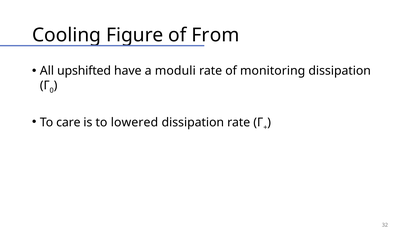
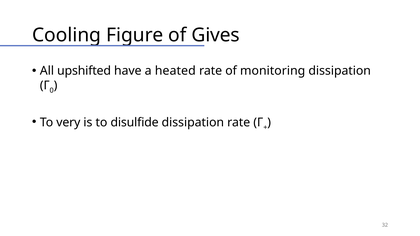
From: From -> Gives
moduli: moduli -> heated
care: care -> very
lowered: lowered -> disulfide
